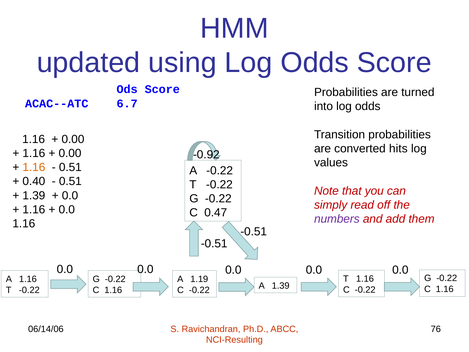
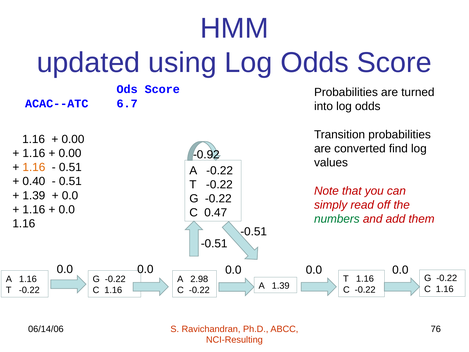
hits: hits -> find
numbers colour: purple -> green
1.19: 1.19 -> 2.98
